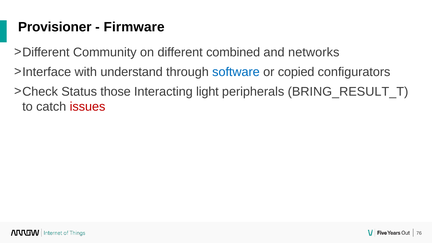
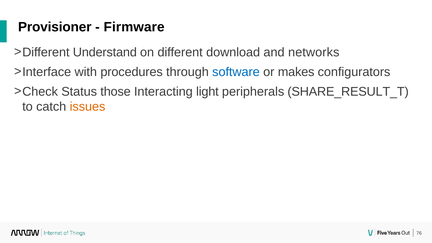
Community: Community -> Understand
combined: combined -> download
understand: understand -> procedures
copied: copied -> makes
BRING_RESULT_T: BRING_RESULT_T -> SHARE_RESULT_T
issues colour: red -> orange
